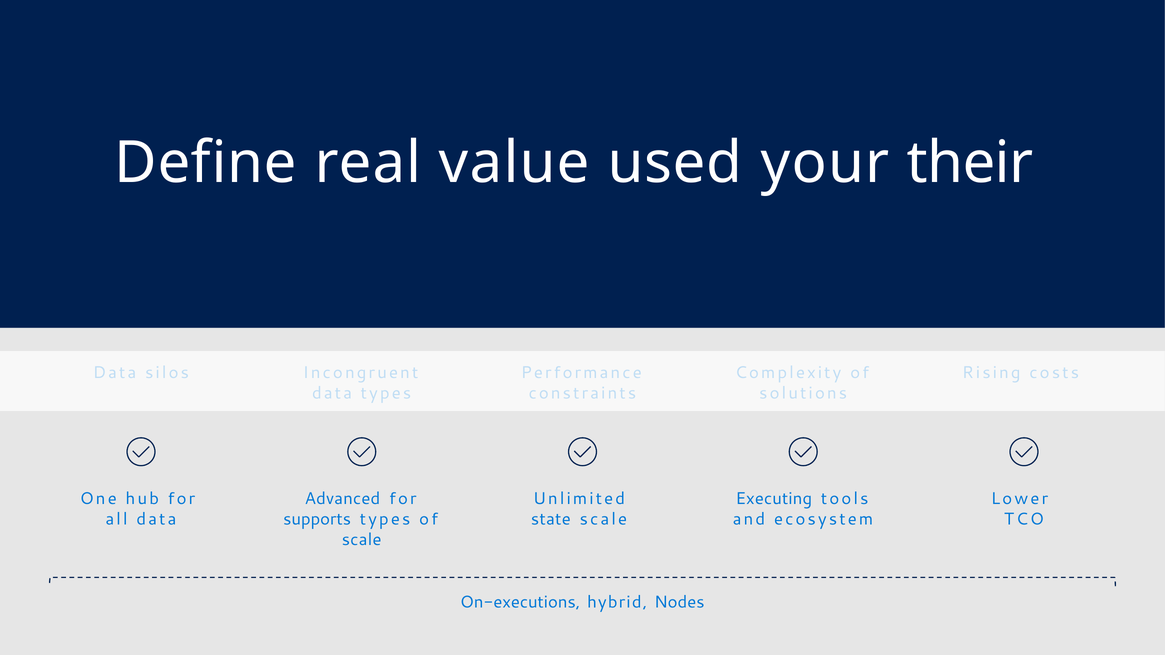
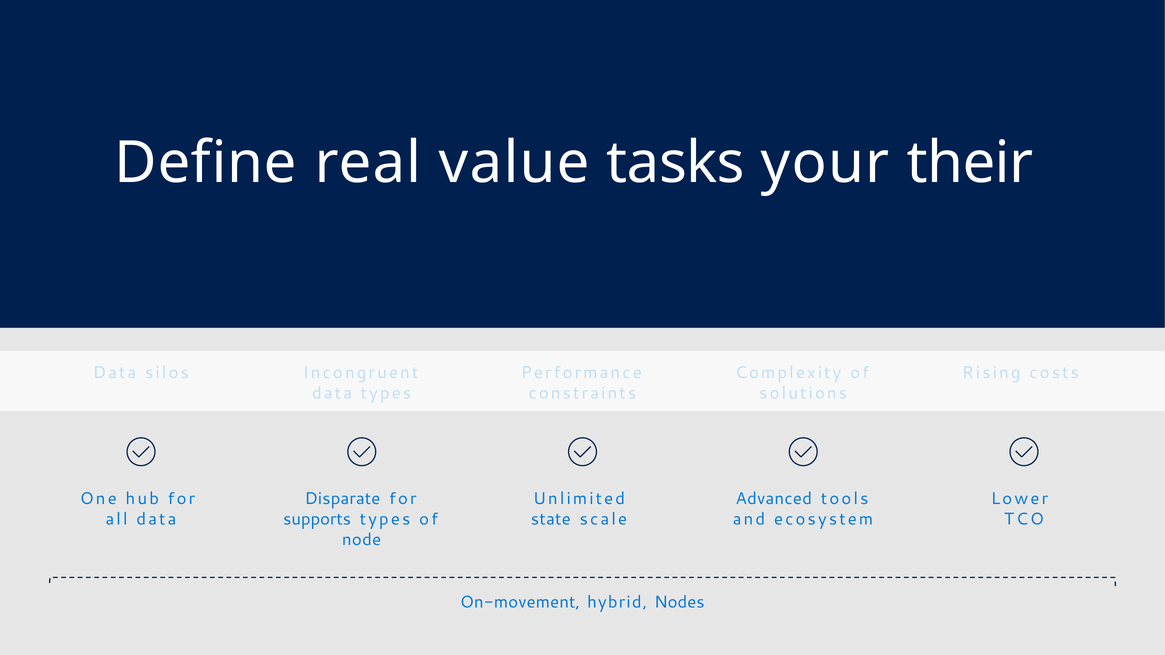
used: used -> tasks
Advanced: Advanced -> Disparate
Executing: Executing -> Advanced
scale at (362, 540): scale -> node
On-executions: On-executions -> On-movement
